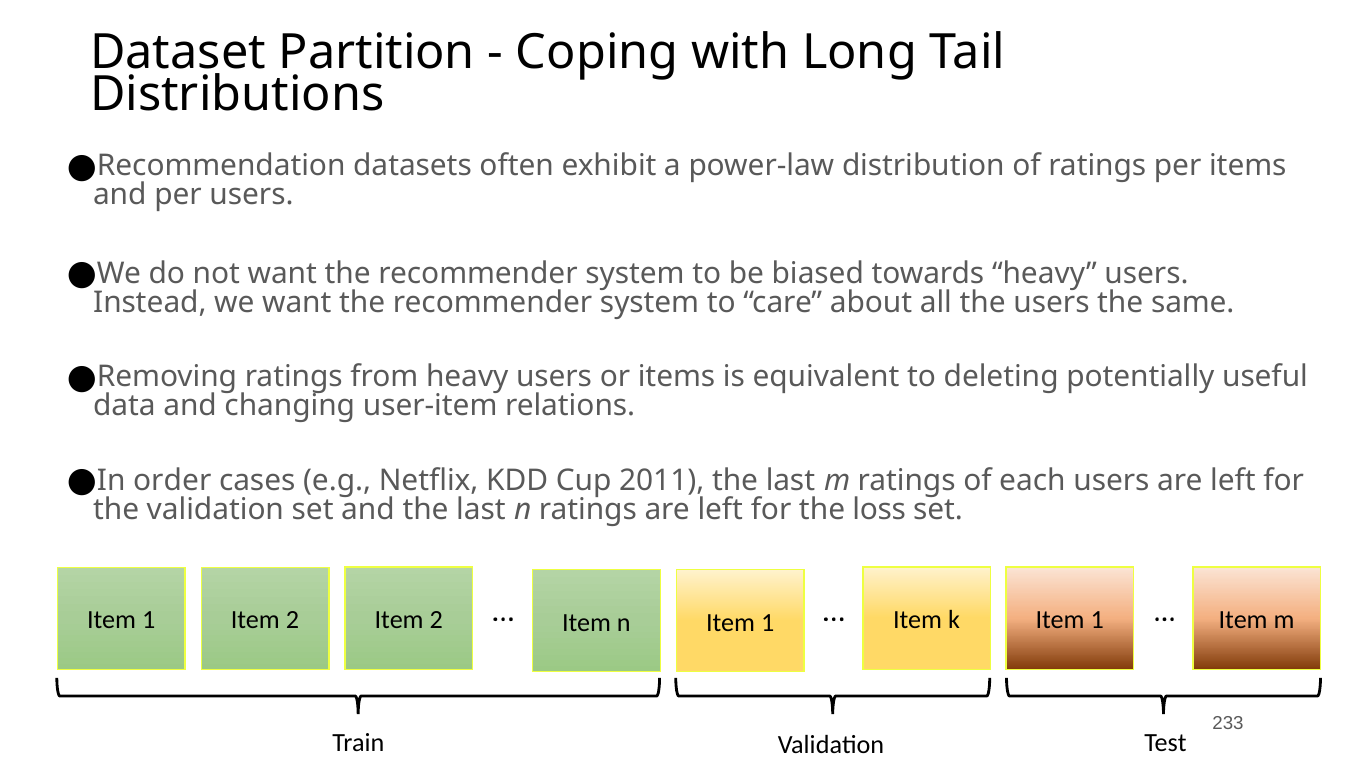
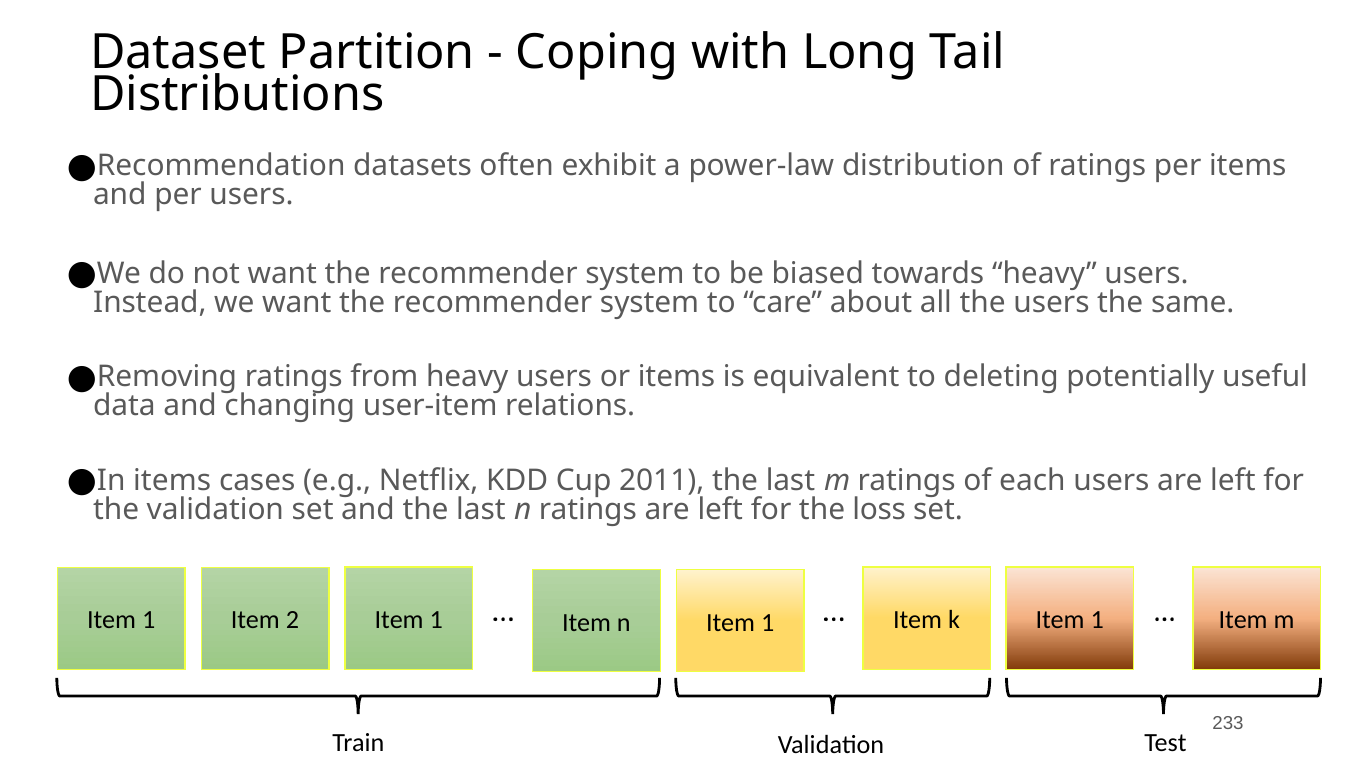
In order: order -> items
2 Item 2: 2 -> 1
